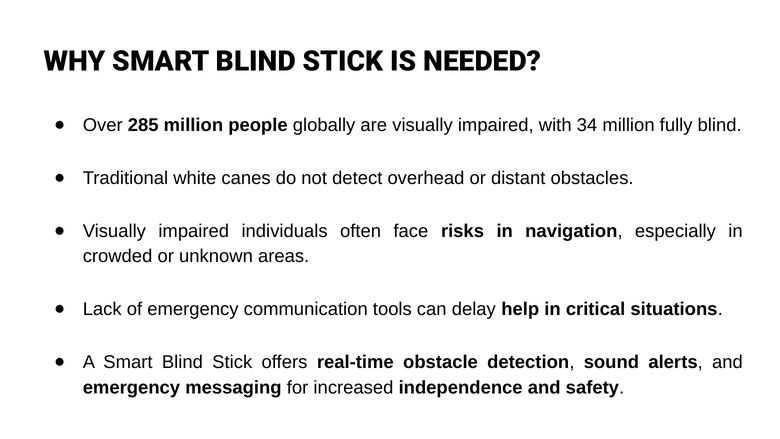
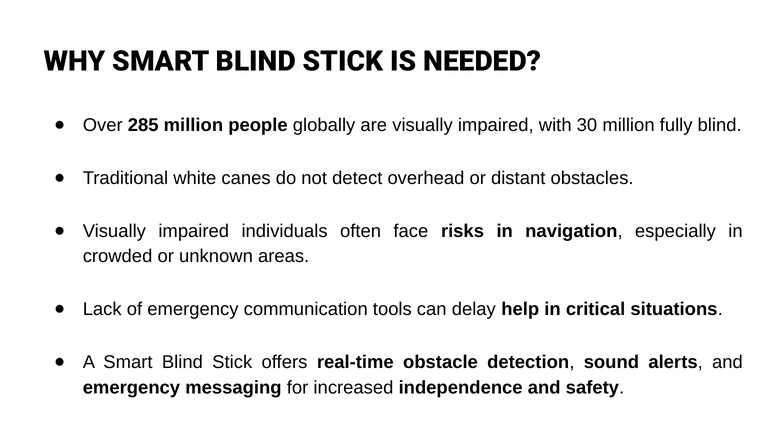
34: 34 -> 30
